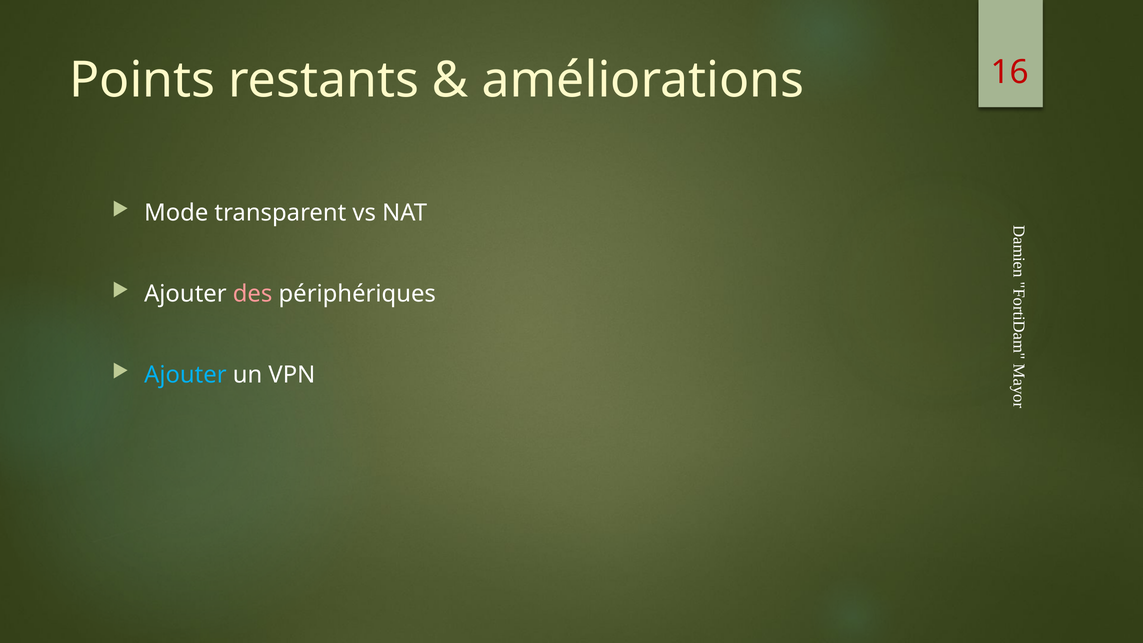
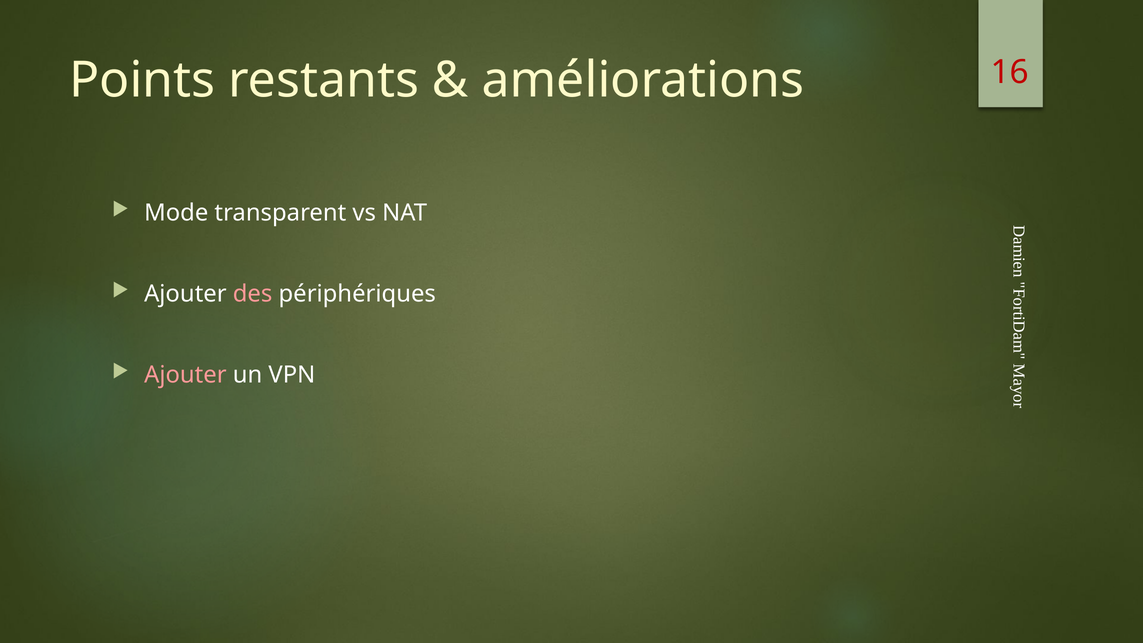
Ajouter at (185, 375) colour: light blue -> pink
